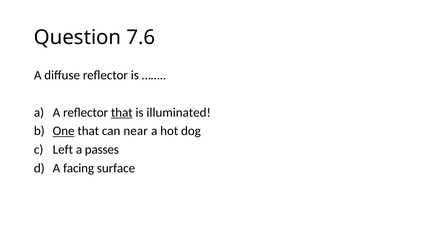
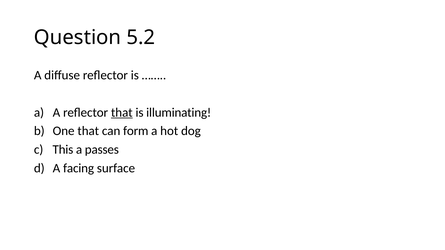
7.6: 7.6 -> 5.2
illuminated: illuminated -> illuminating
One underline: present -> none
near: near -> form
Left: Left -> This
